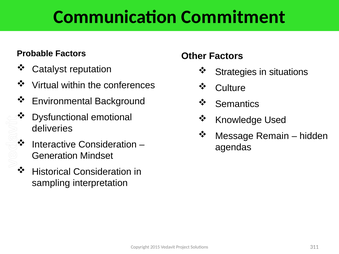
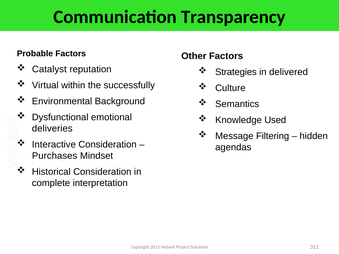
Commitment: Commitment -> Transparency
situations: situations -> delivered
conferences: conferences -> successfully
Remain: Remain -> Filtering
Generation: Generation -> Purchases
sampling: sampling -> complete
